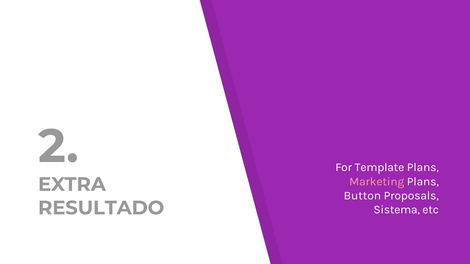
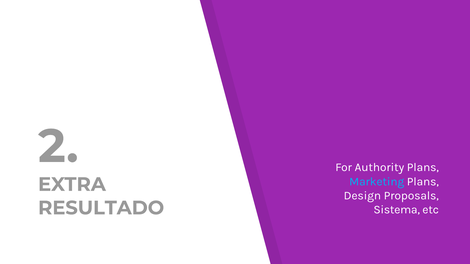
Template: Template -> Authority
Marketing colour: pink -> light blue
Button: Button -> Design
